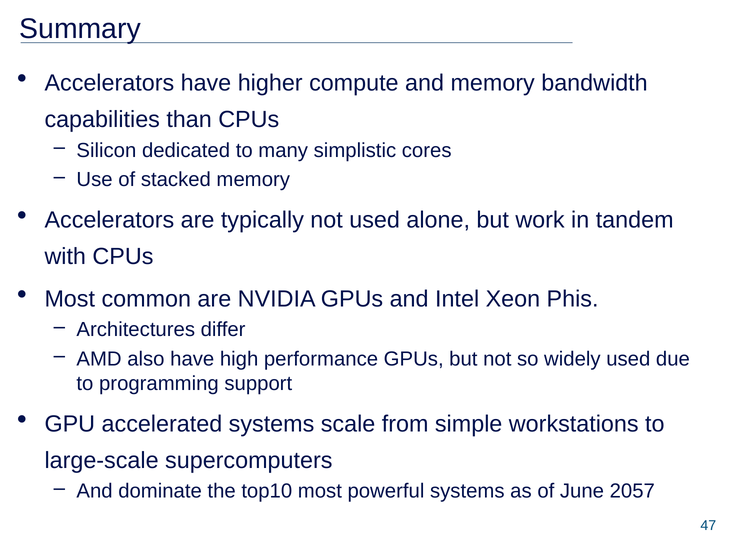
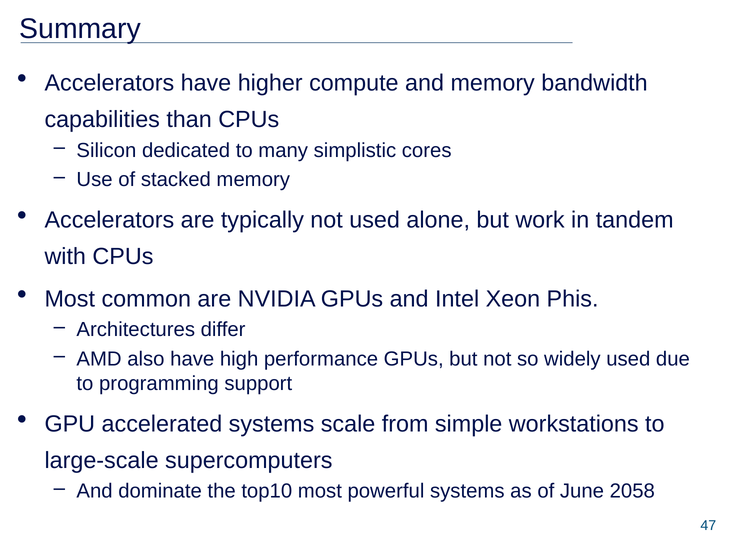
2057: 2057 -> 2058
